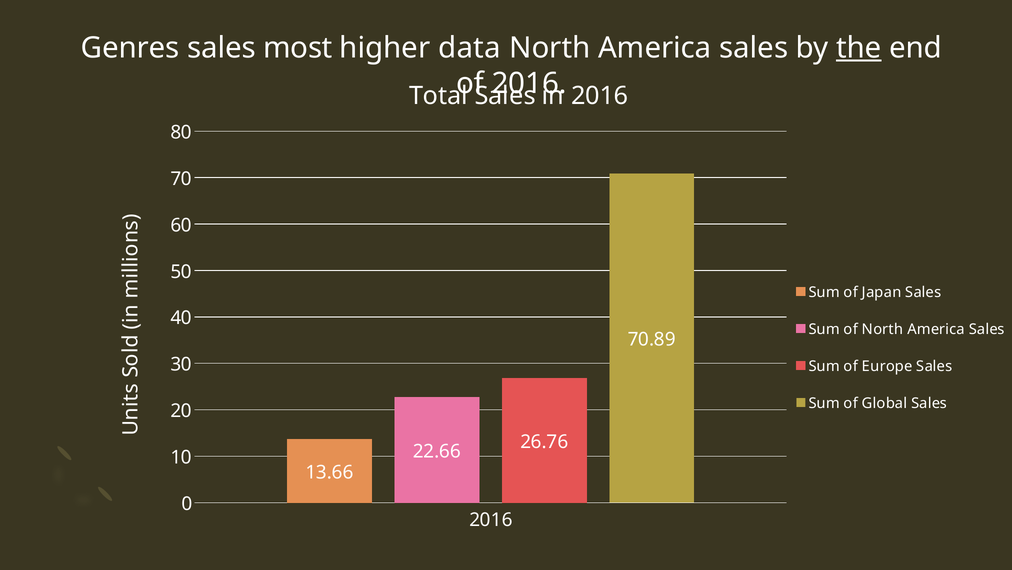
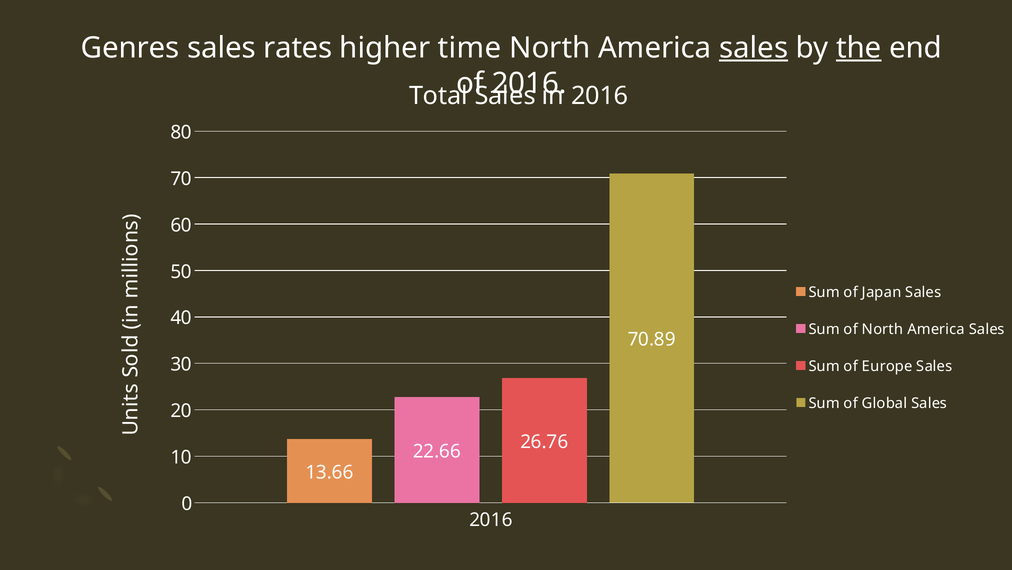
most: most -> rates
data: data -> time
sales at (754, 48) underline: none -> present
